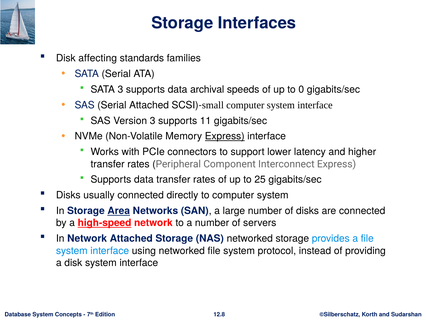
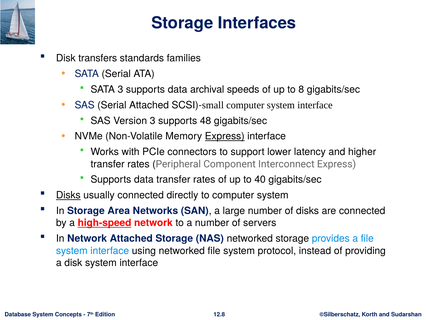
affecting: affecting -> transfers
0: 0 -> 8
11: 11 -> 48
25: 25 -> 40
Disks at (68, 195) underline: none -> present
Area underline: present -> none
